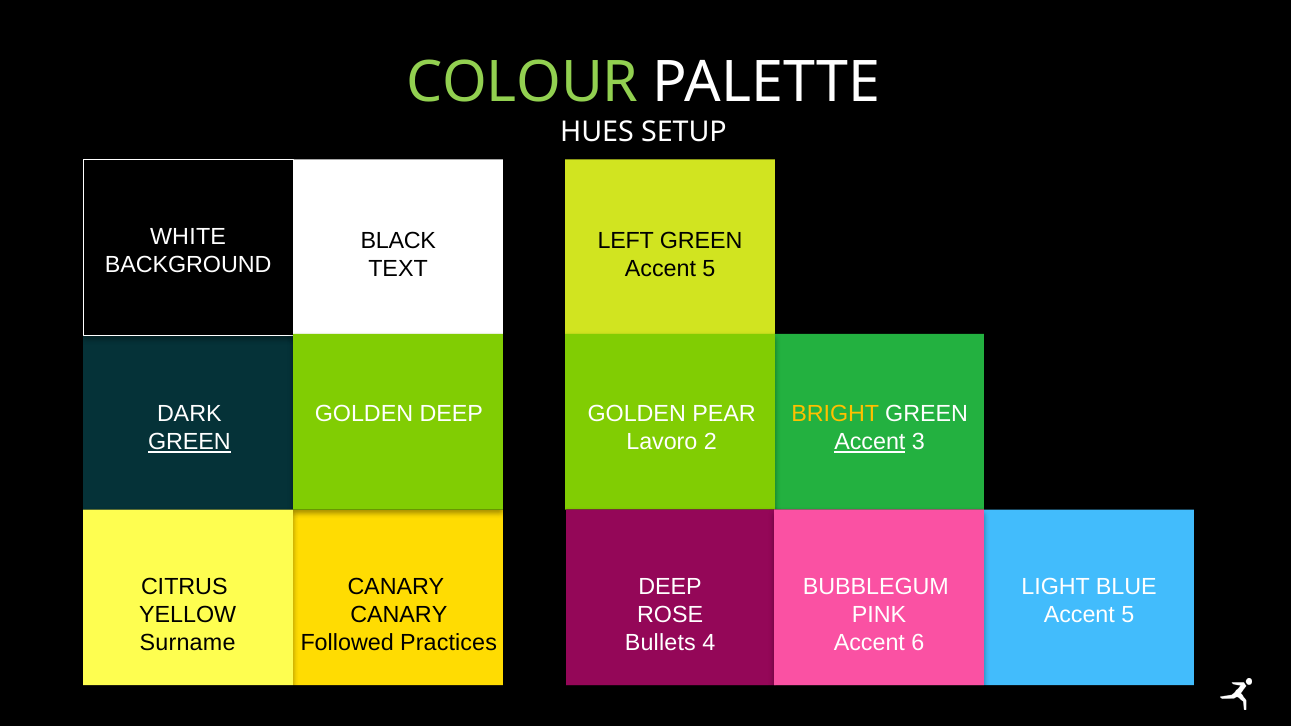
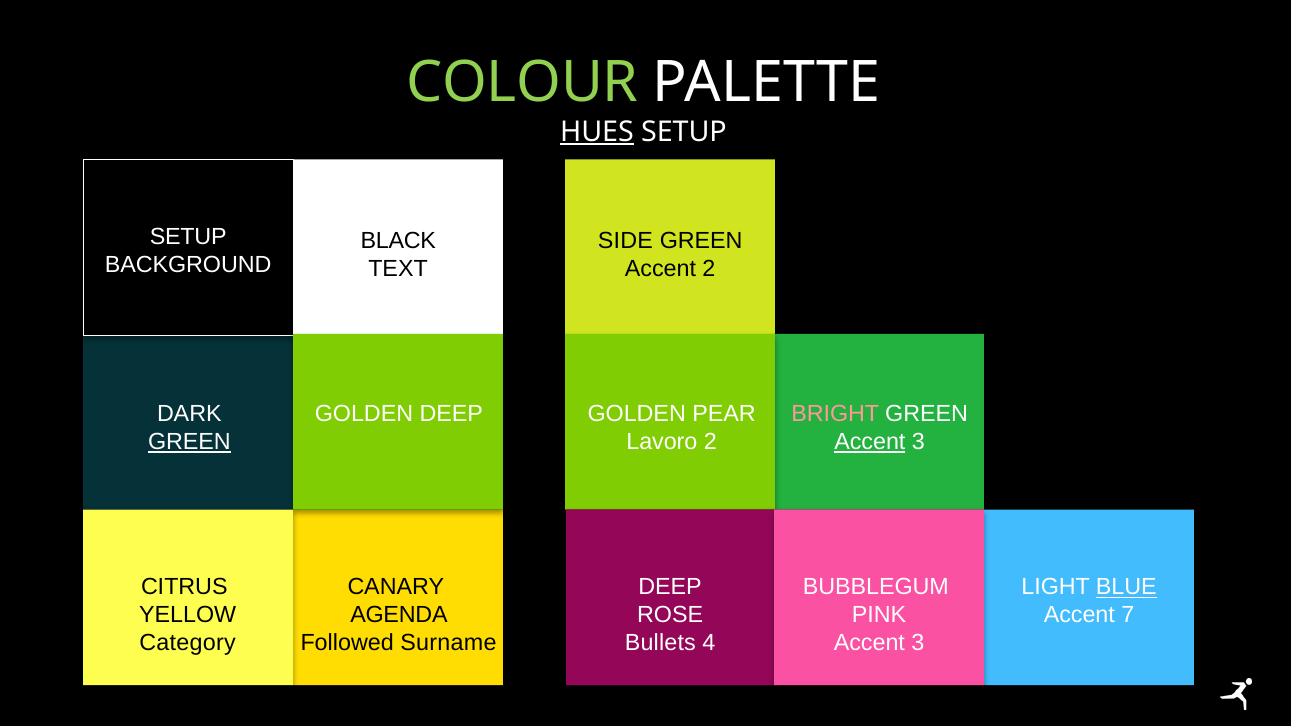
HUES underline: none -> present
WHITE at (188, 237): WHITE -> SETUP
LEFT: LEFT -> SIDE
5 at (709, 269): 5 -> 2
BRIGHT colour: yellow -> pink
BLUE underline: none -> present
5 at (1128, 615): 5 -> 7
CANARY at (399, 615): CANARY -> AGENDA
Surname: Surname -> Category
Practices: Practices -> Surname
6 at (918, 643): 6 -> 3
